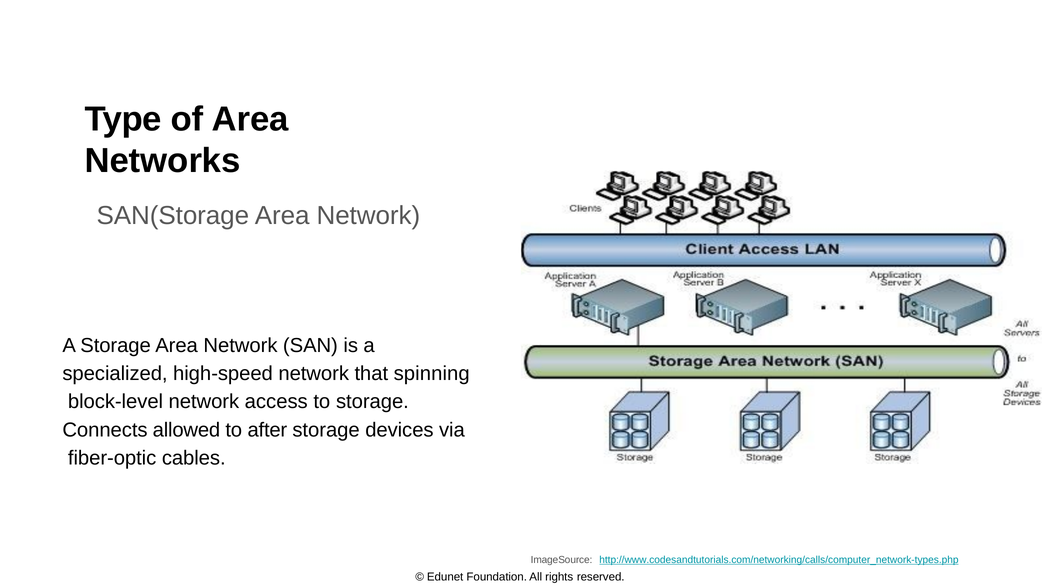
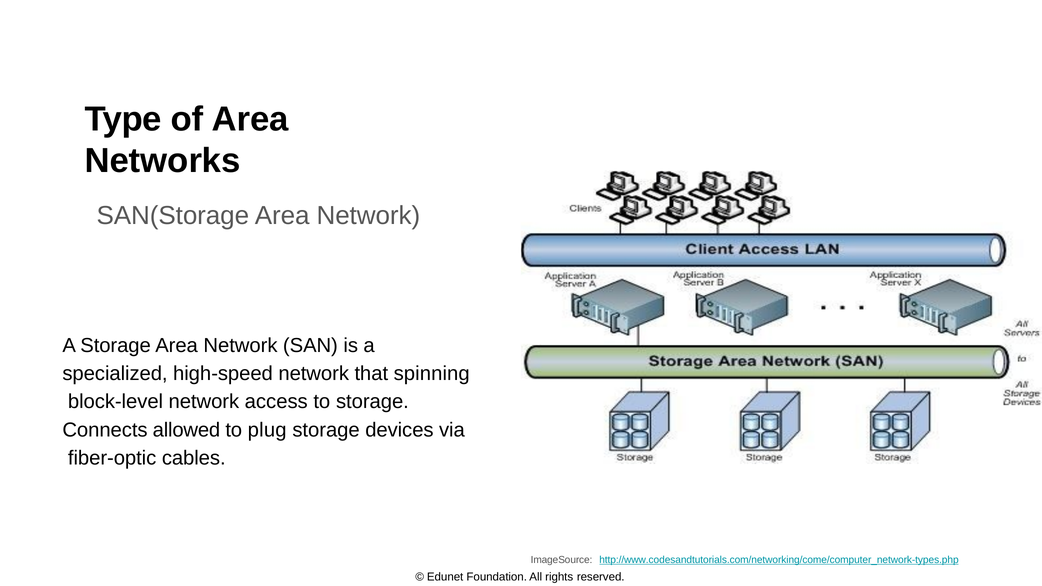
after: after -> plug
http://www.codesandtutorials.com/networking/calls/computer_network-types.php: http://www.codesandtutorials.com/networking/calls/computer_network-types.php -> http://www.codesandtutorials.com/networking/come/computer_network-types.php
